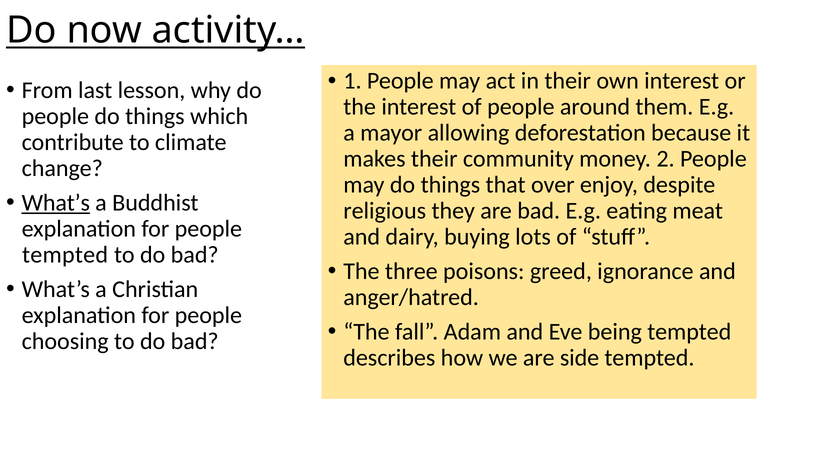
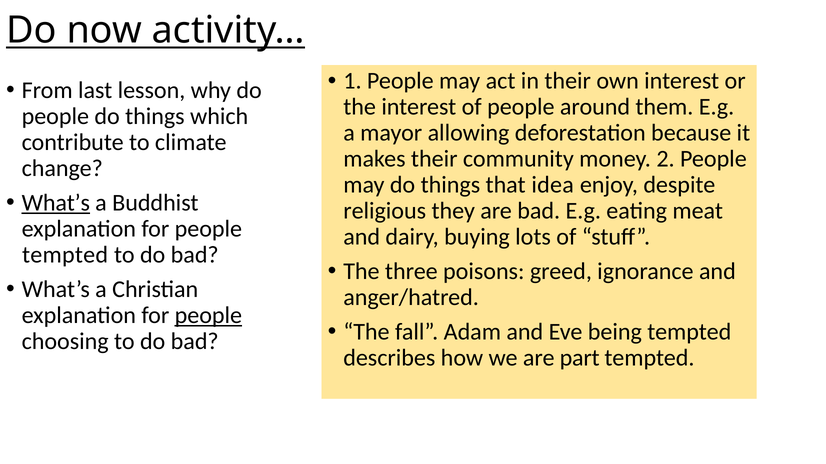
over: over -> idea
people at (208, 316) underline: none -> present
side: side -> part
